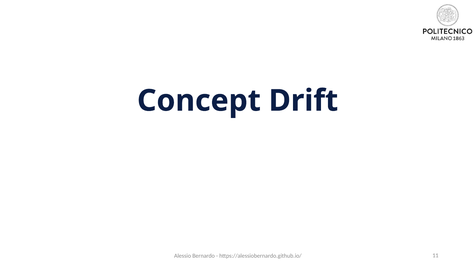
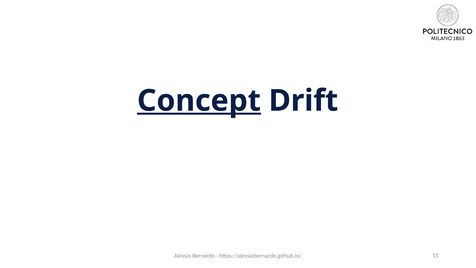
Concept underline: none -> present
